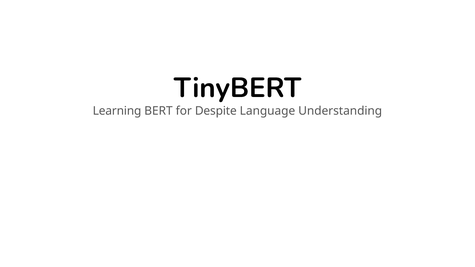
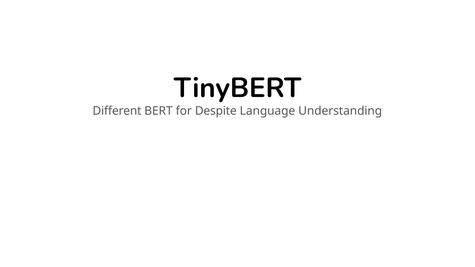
Learning: Learning -> Different
